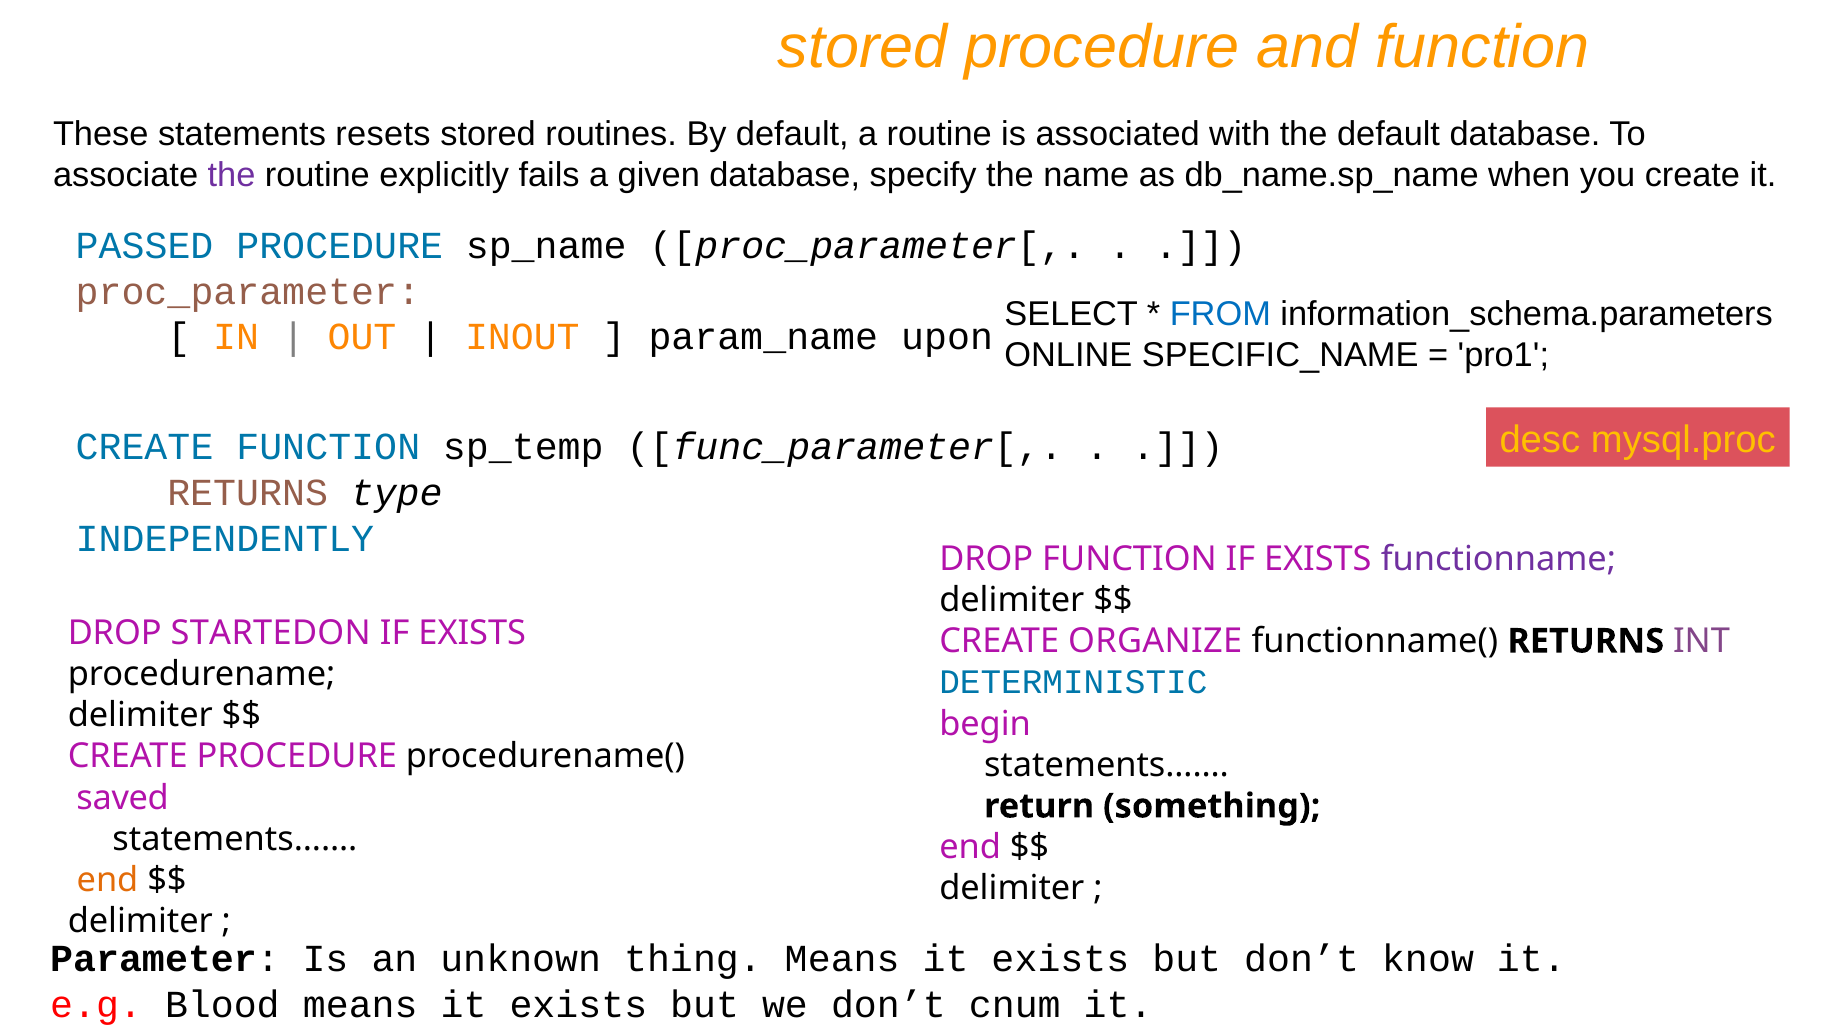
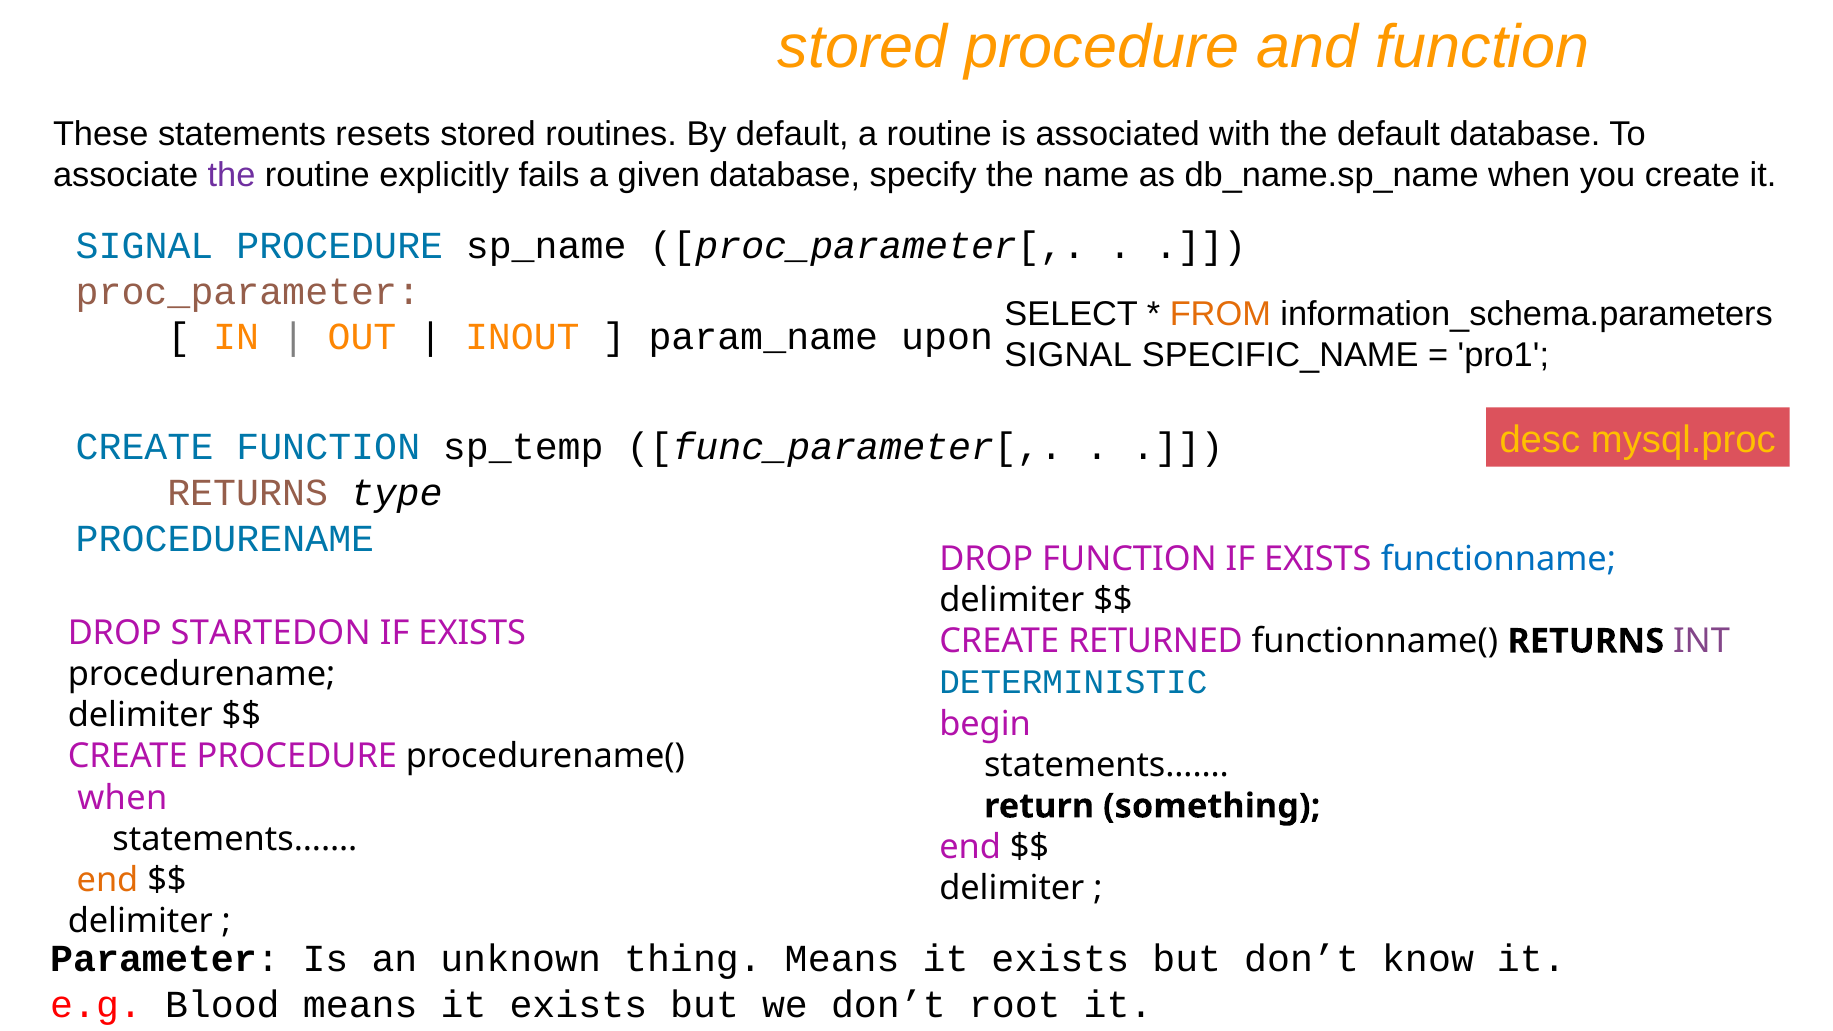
PASSED at (145, 246): PASSED -> SIGNAL
FROM colour: blue -> orange
ONLINE at (1068, 355): ONLINE -> SIGNAL
INDEPENDENTLY at (225, 539): INDEPENDENTLY -> PROCEDURENAME
functionname colour: purple -> blue
ORGANIZE: ORGANIZE -> RETURNED
saved at (123, 798): saved -> when
cnum: cnum -> root
